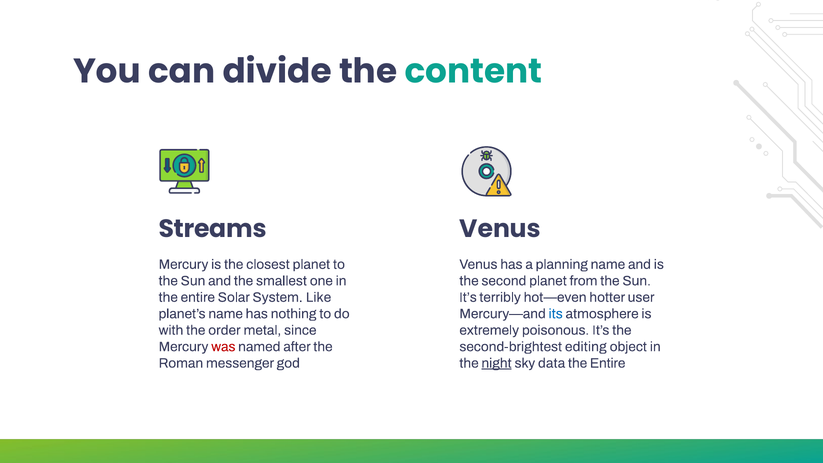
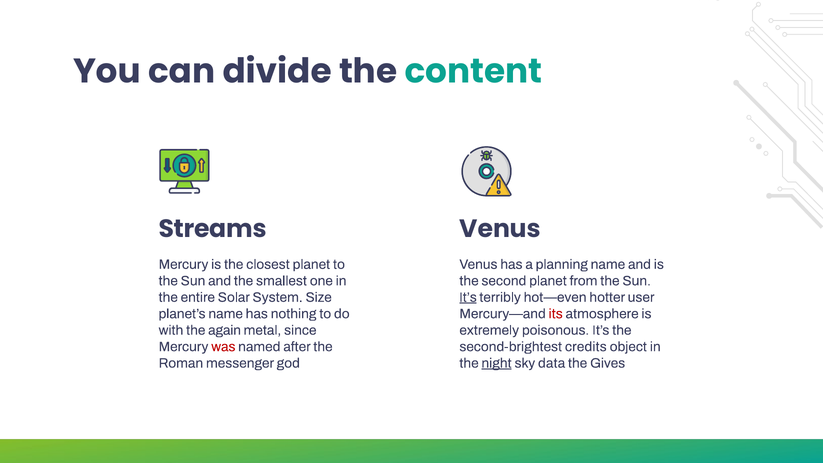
Like: Like -> Size
It’s at (468, 297) underline: none -> present
its colour: blue -> red
order: order -> again
editing: editing -> credits
Entire at (608, 363): Entire -> Gives
